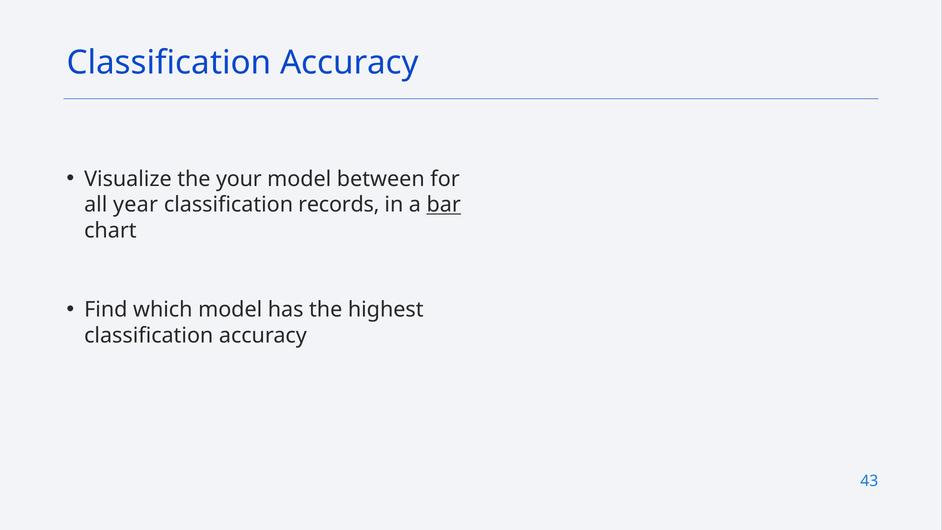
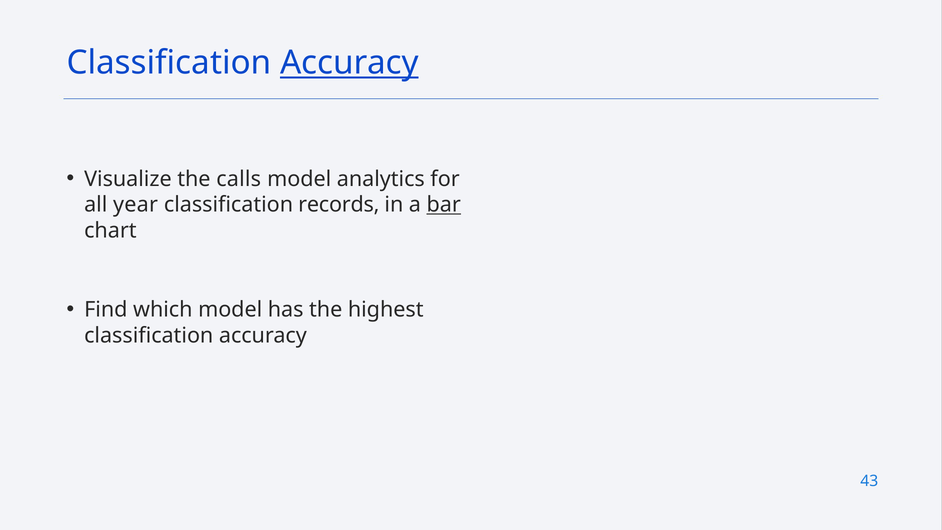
Accuracy at (349, 63) underline: none -> present
your: your -> calls
between: between -> analytics
